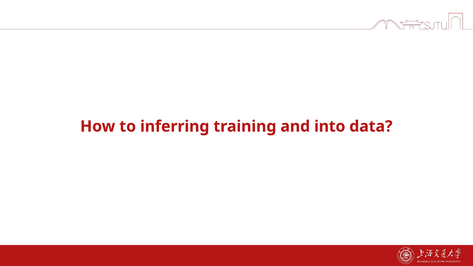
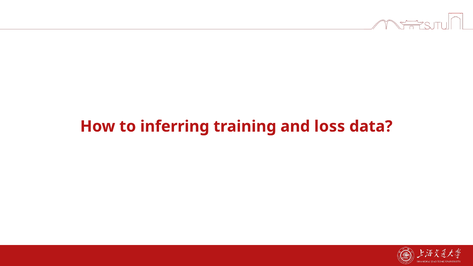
into: into -> loss
